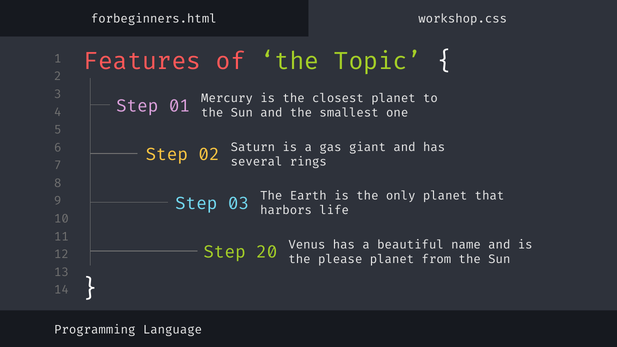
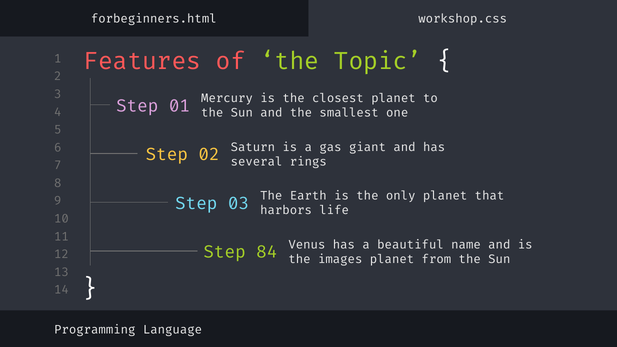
20: 20 -> 84
please: please -> images
